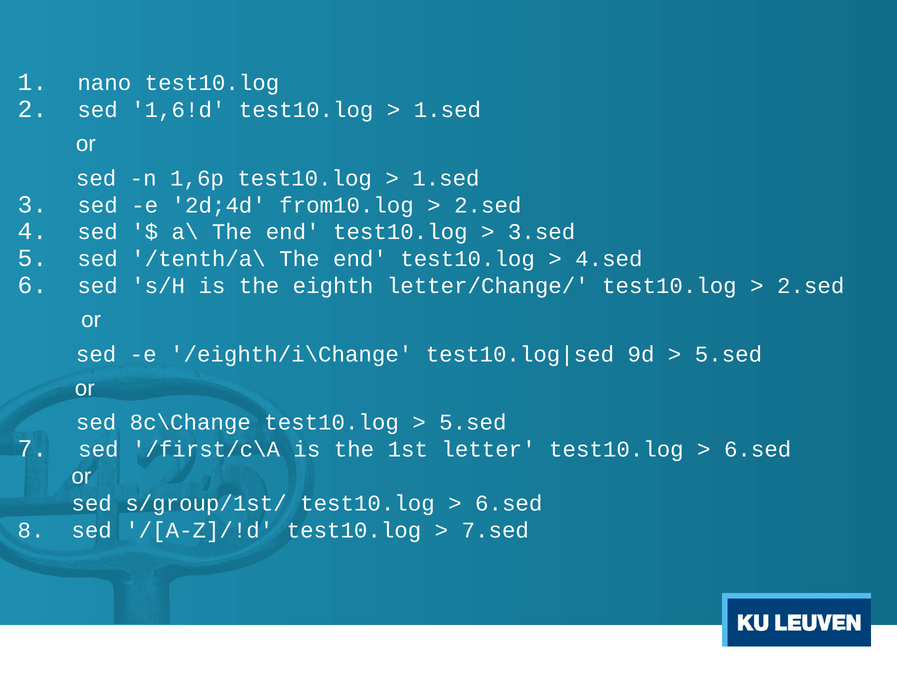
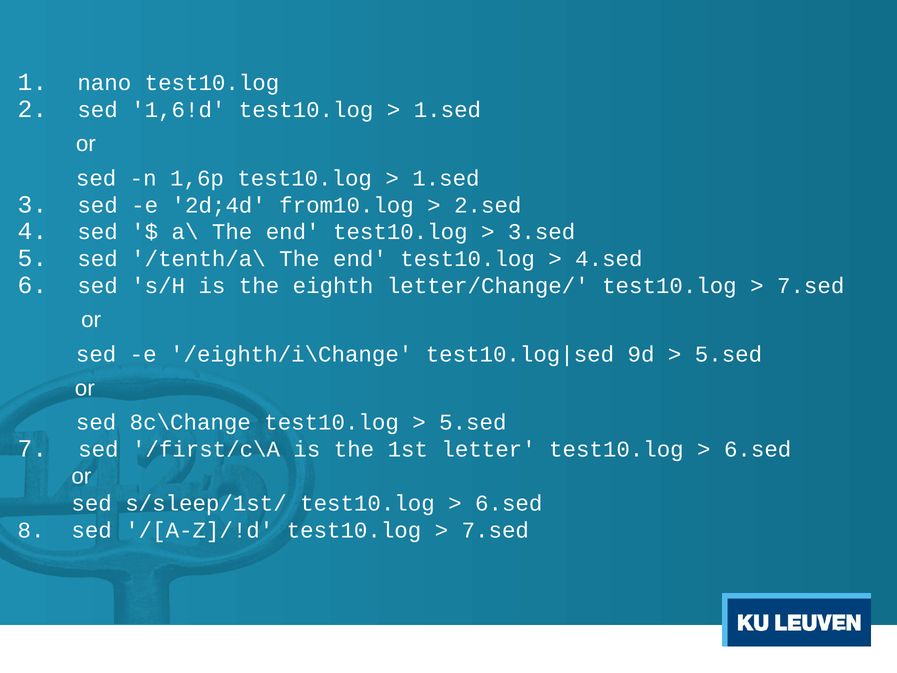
2.sed at (811, 286): 2.sed -> 7.sed
s/group/1st/: s/group/1st/ -> s/sleep/1st/
